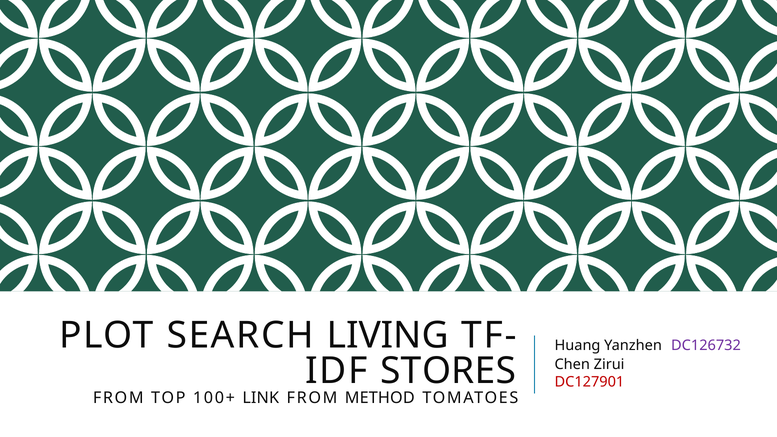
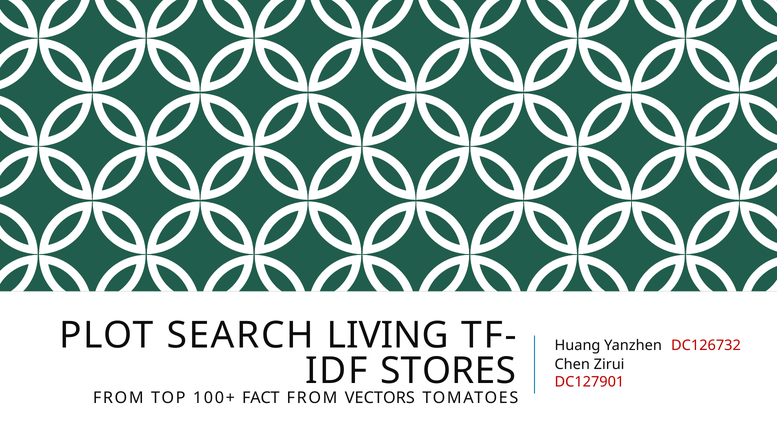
DC126732 colour: purple -> red
LINK: LINK -> FACT
METHOD: METHOD -> VECTORS
